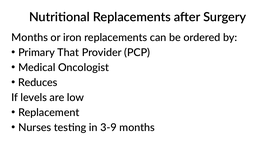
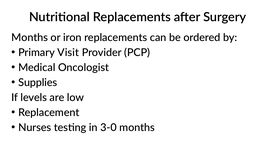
That: That -> Visit
Reduces: Reduces -> Supplies
3-9: 3-9 -> 3-0
